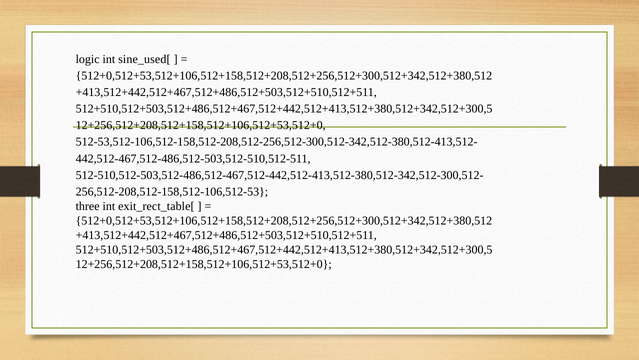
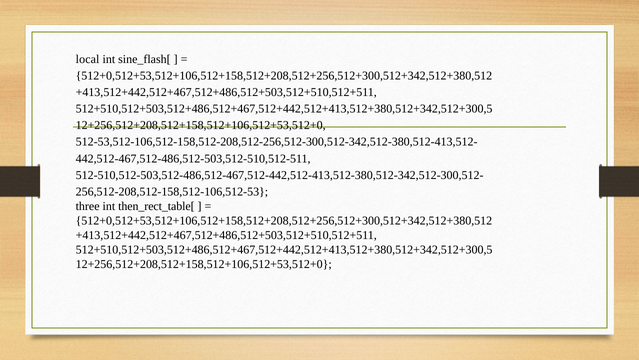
logic: logic -> local
sine_used[: sine_used[ -> sine_flash[
exit_rect_table[: exit_rect_table[ -> then_rect_table[
